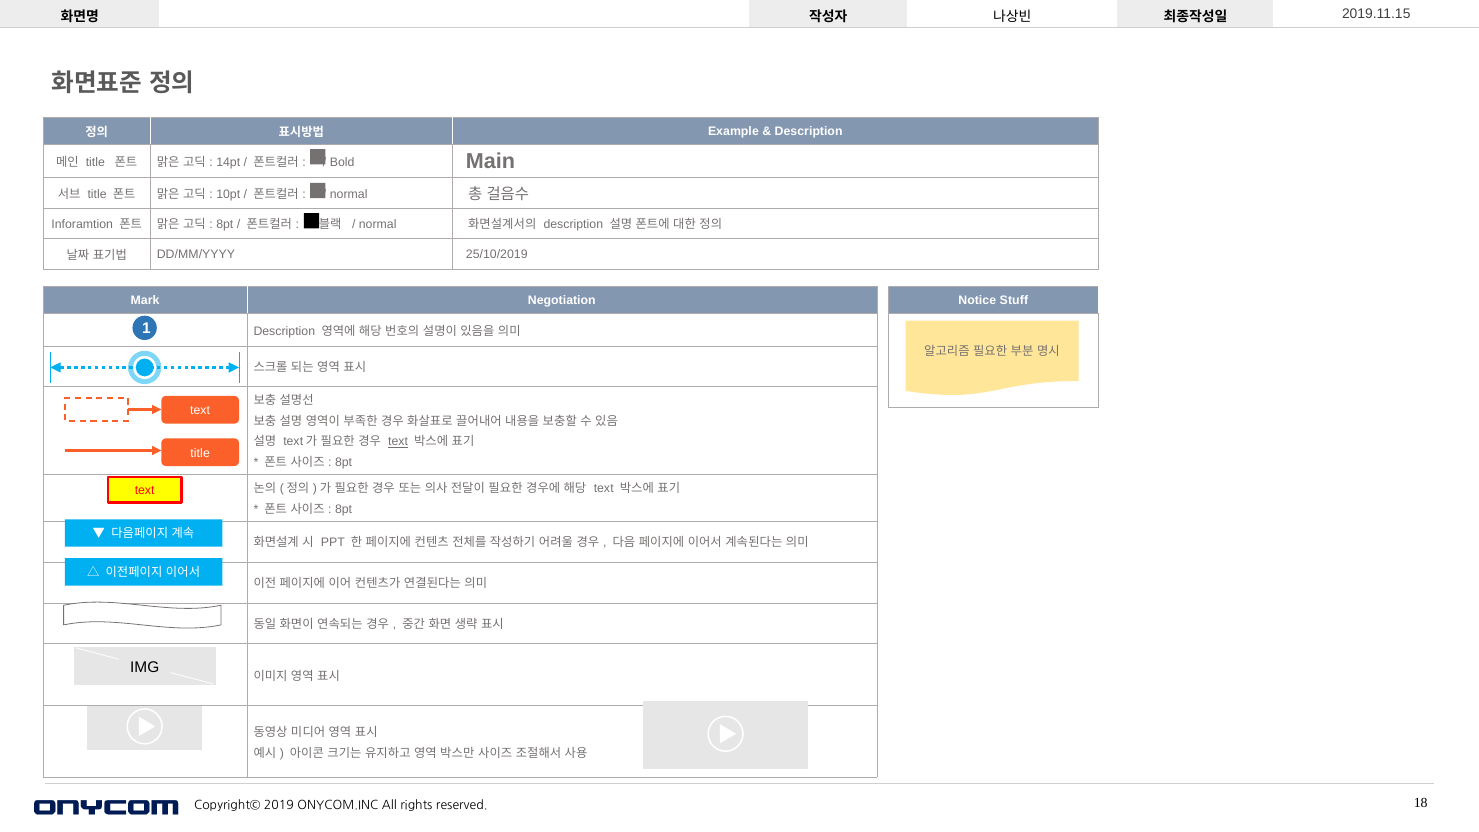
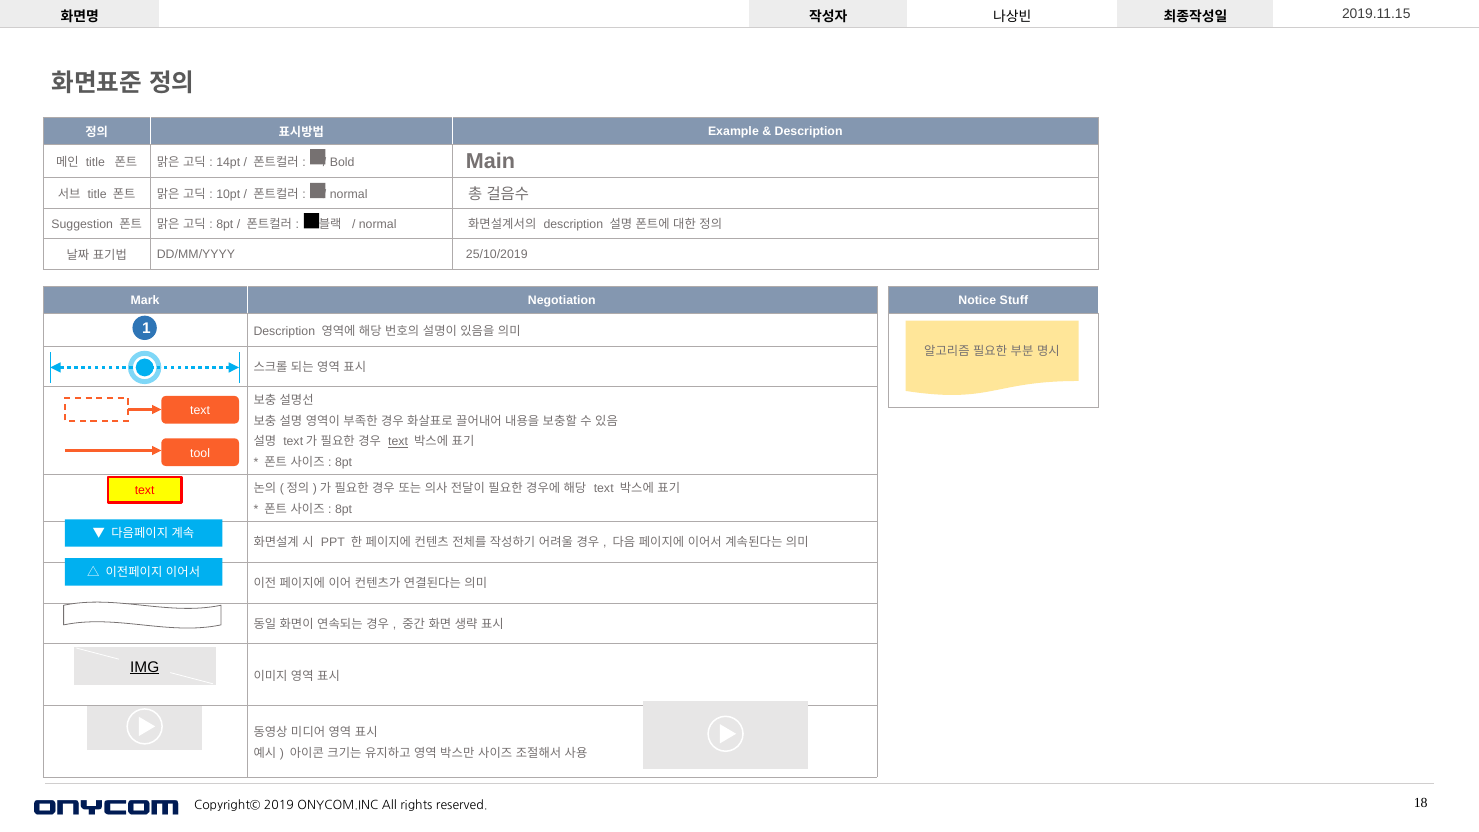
Inforamtion: Inforamtion -> Suggestion
title at (200, 453): title -> tool
IMG underline: none -> present
